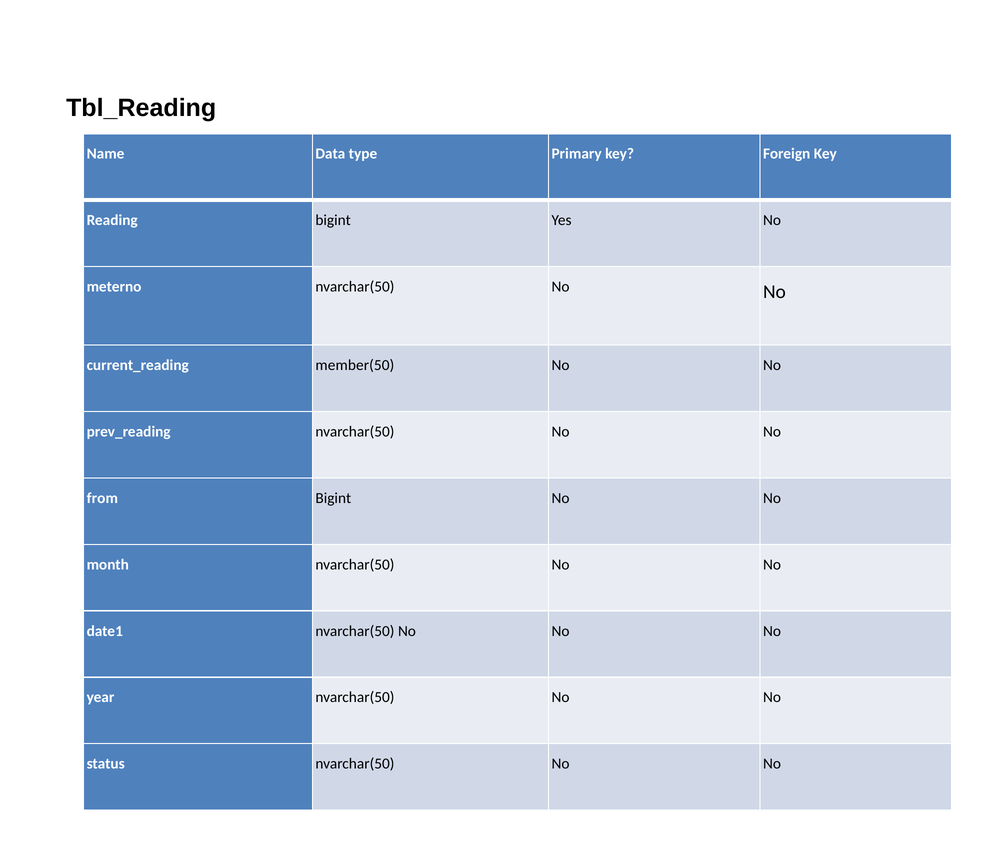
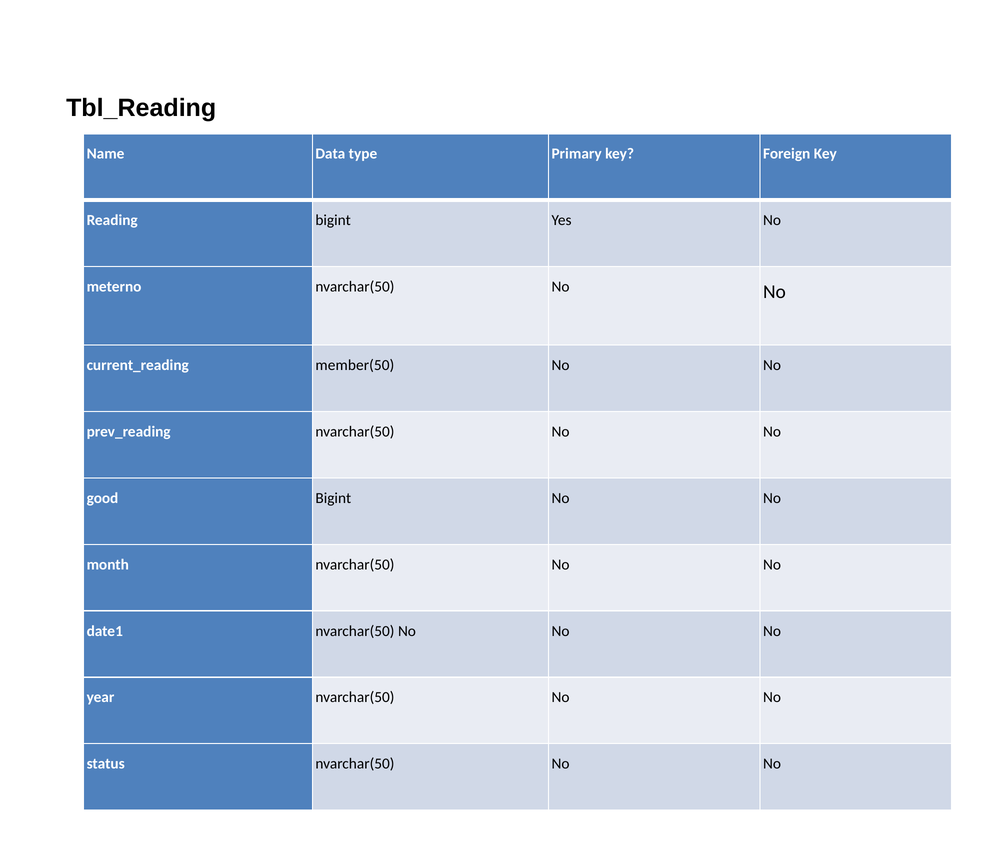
from: from -> good
